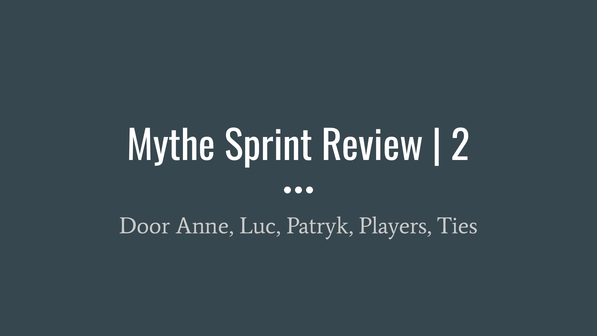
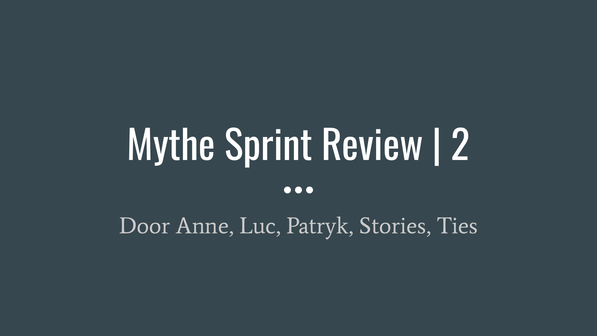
Players: Players -> Stories
